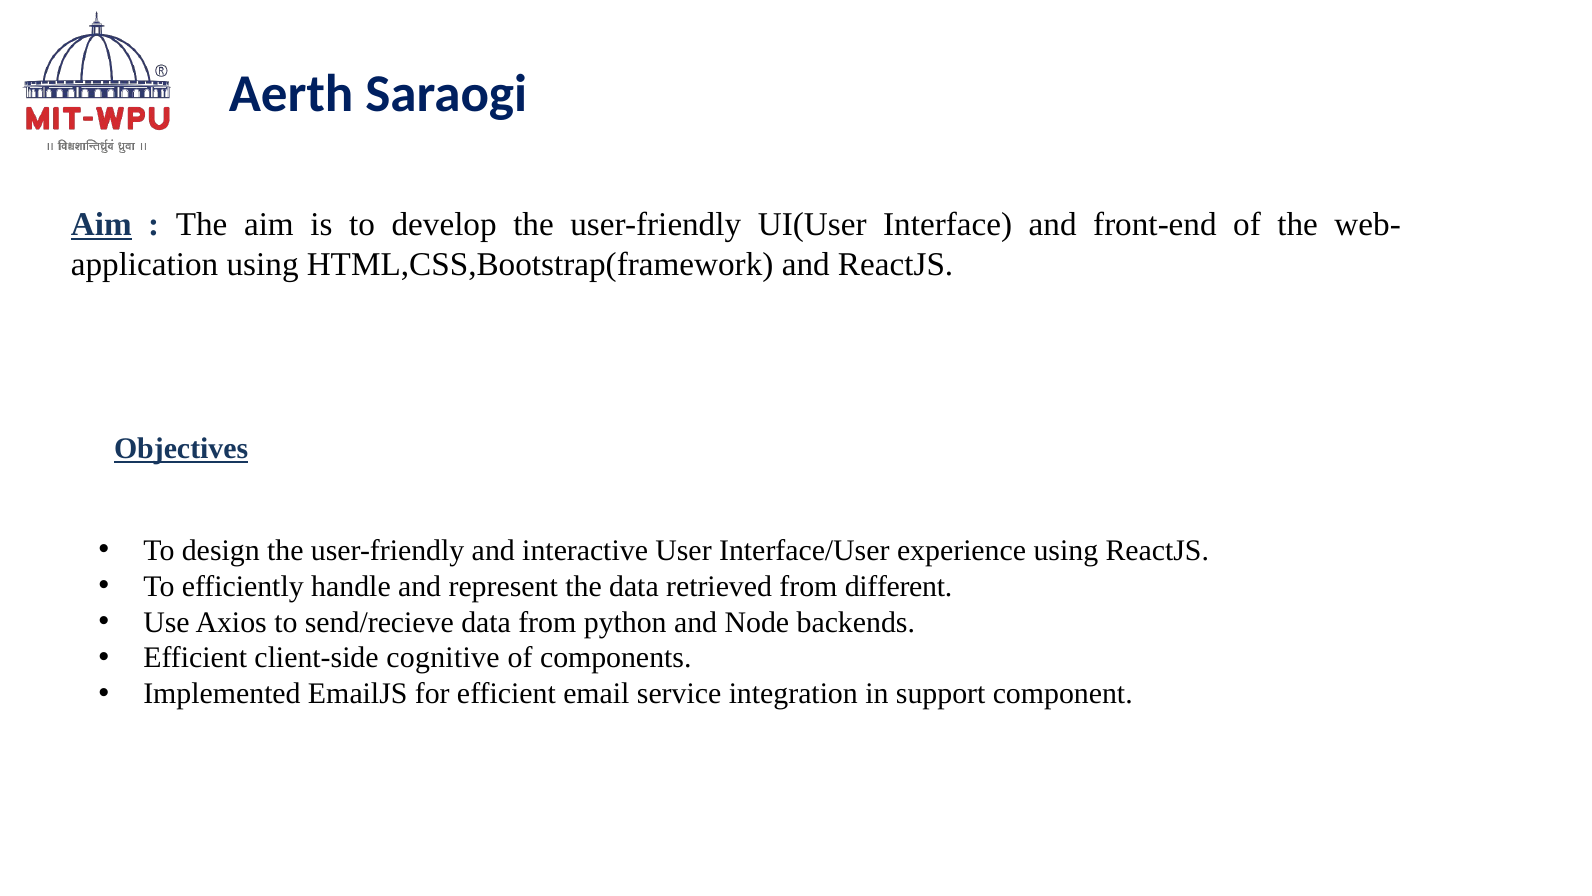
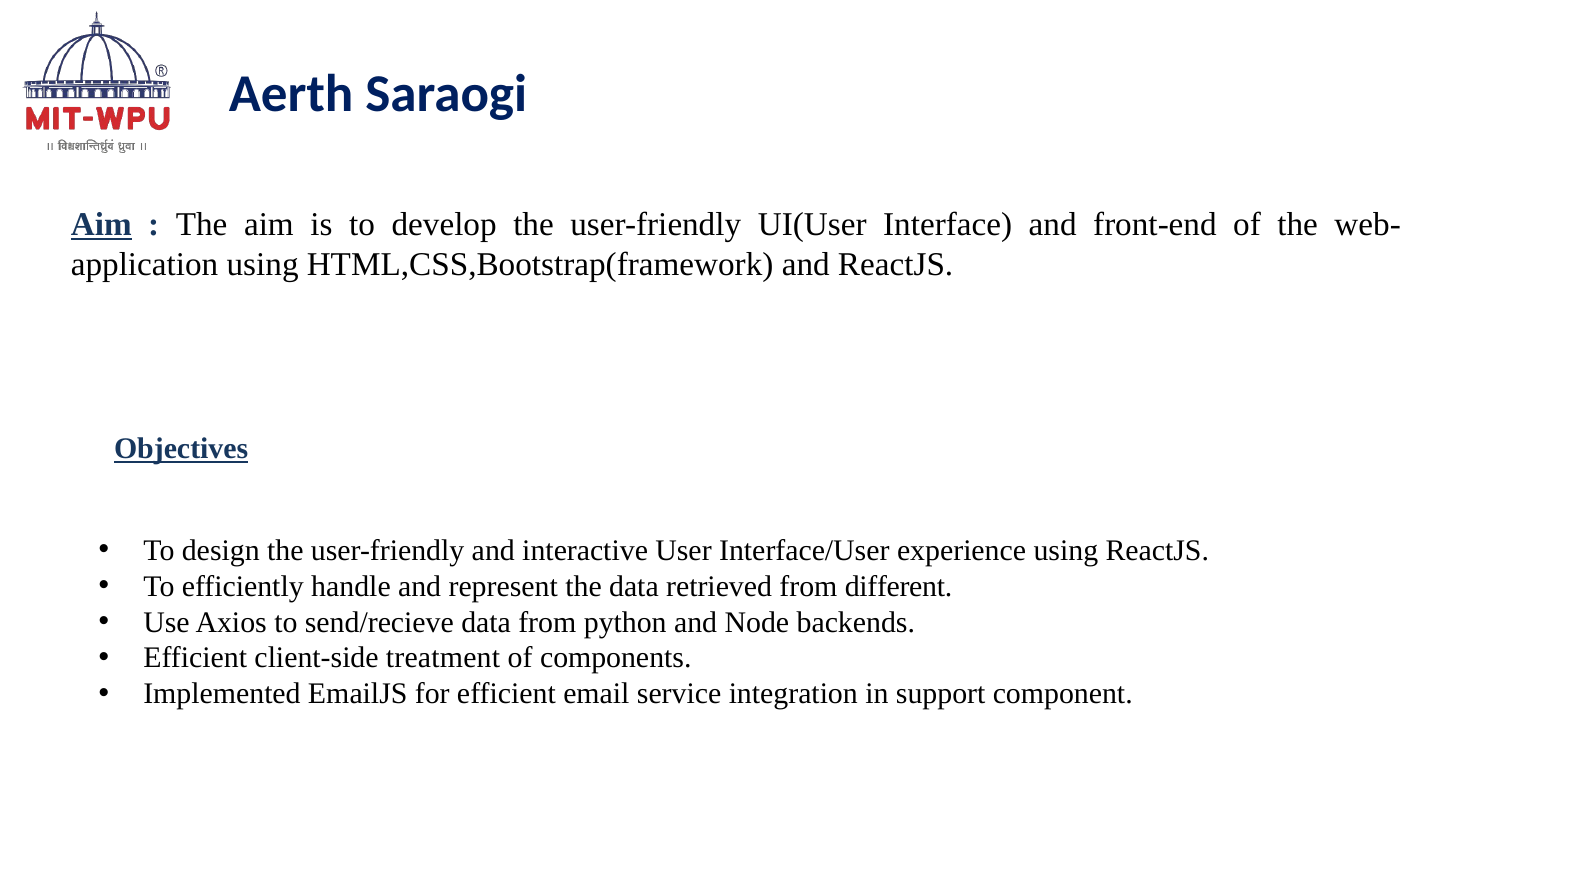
cognitive: cognitive -> treatment
